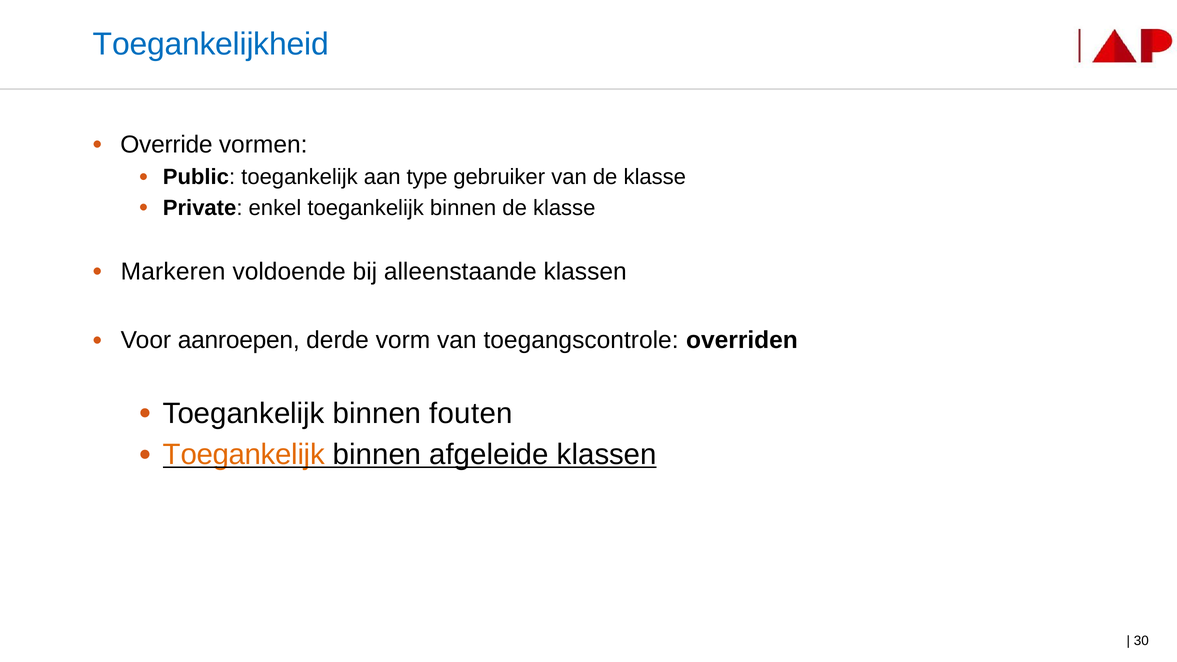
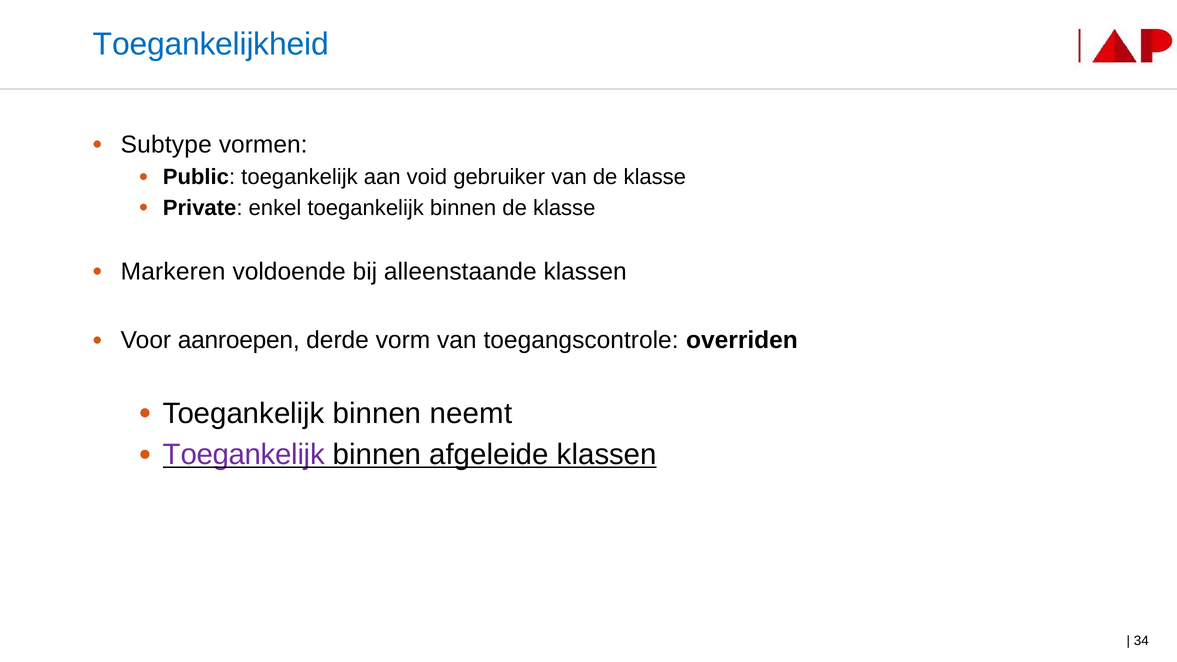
Override: Override -> Subtype
type: type -> void
fouten: fouten -> neemt
Toegankelijk at (244, 455) colour: orange -> purple
30: 30 -> 34
